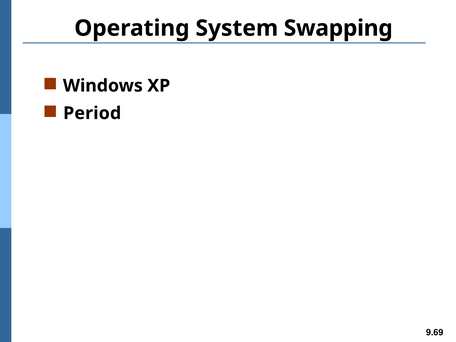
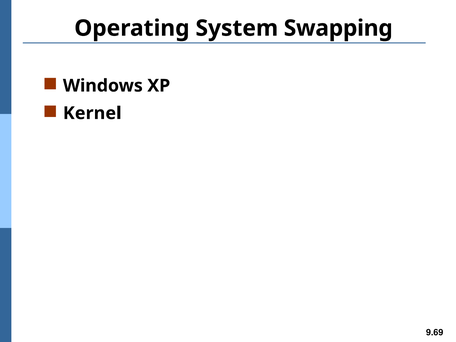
Period: Period -> Kernel
